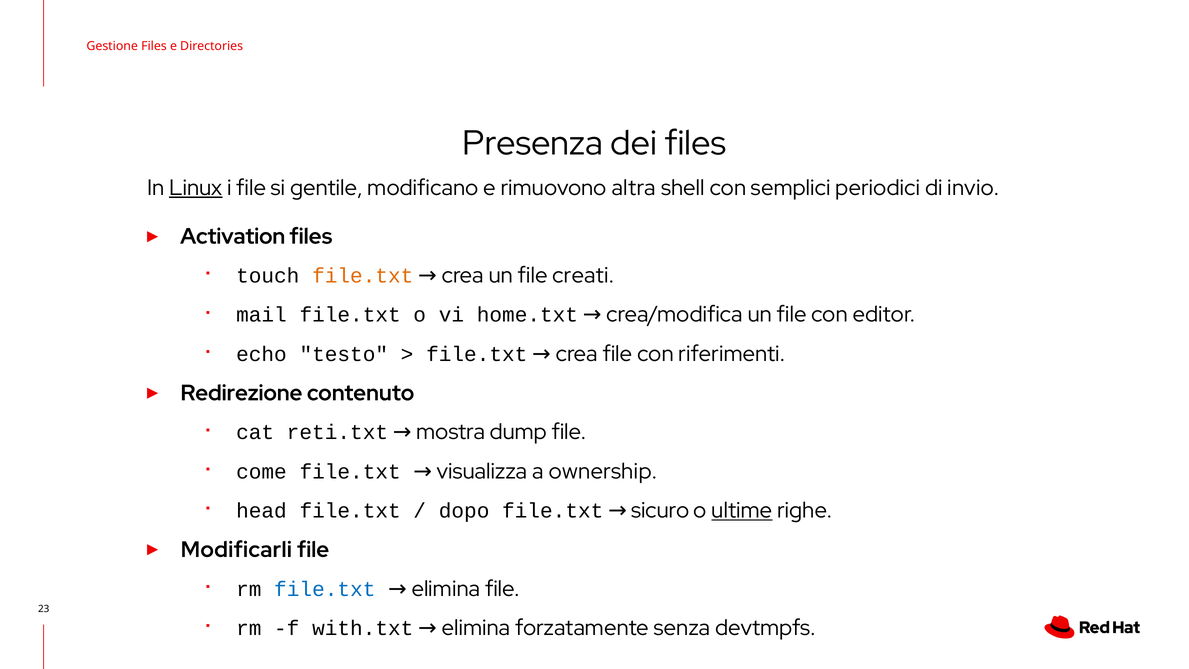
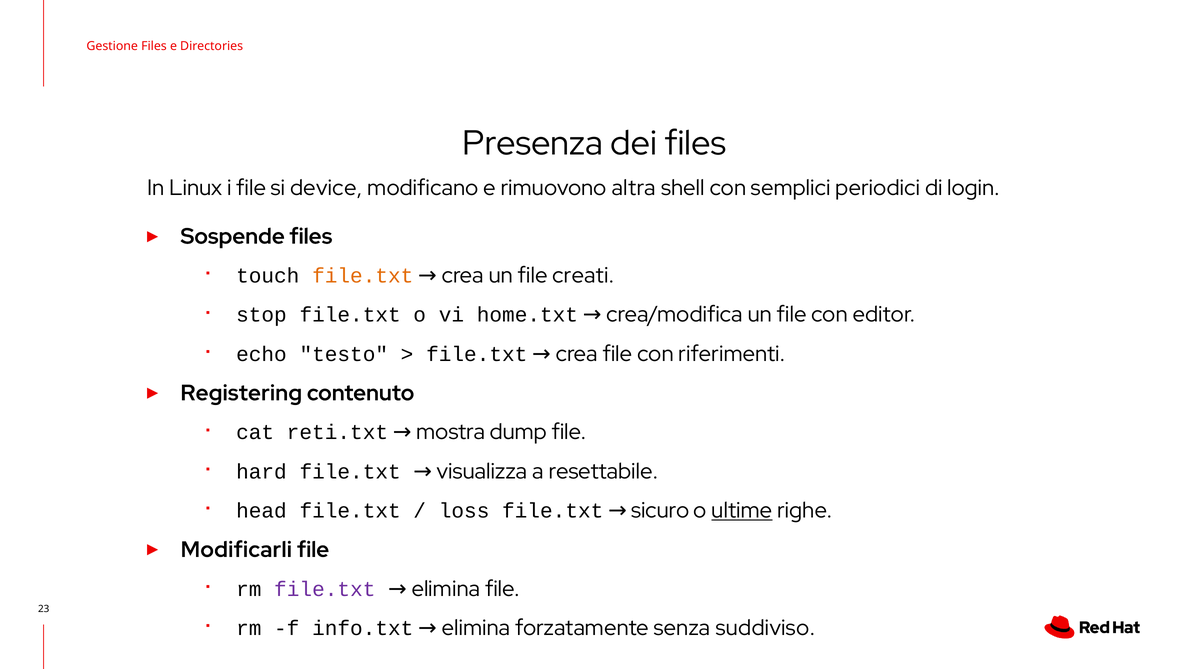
Linux underline: present -> none
gentile: gentile -> device
invio: invio -> login
Activation: Activation -> Sospende
mail: mail -> stop
Redirezione: Redirezione -> Registering
come: come -> hard
ownership: ownership -> resettabile
dopo: dopo -> loss
file.txt at (325, 589) colour: blue -> purple
with.txt: with.txt -> info.txt
devtmpfs: devtmpfs -> suddiviso
